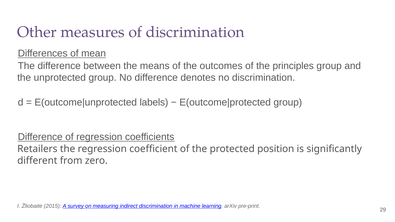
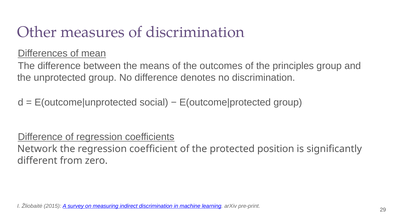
labels: labels -> social
Retailers: Retailers -> Network
